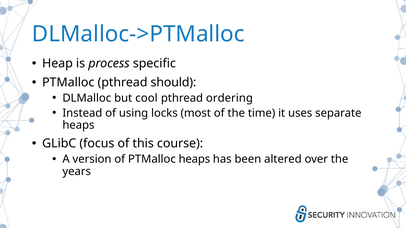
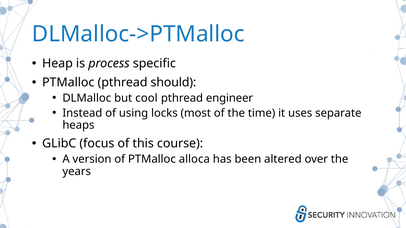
ordering: ordering -> engineer
PTMalloc heaps: heaps -> alloca
